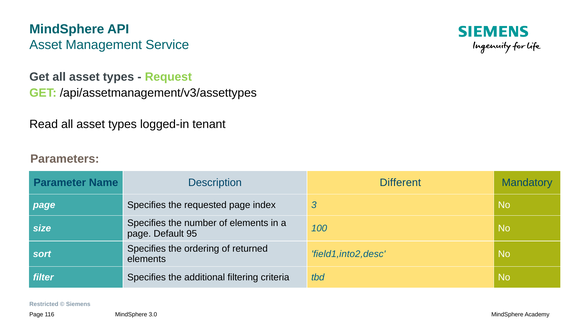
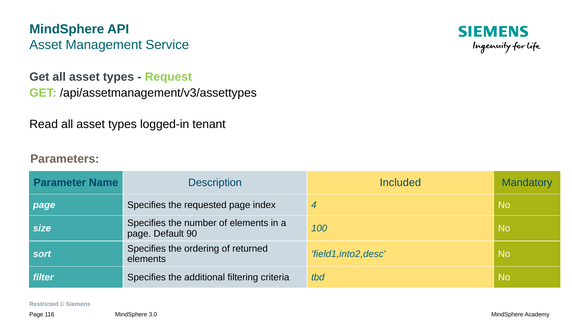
Different: Different -> Included
3: 3 -> 4
95: 95 -> 90
